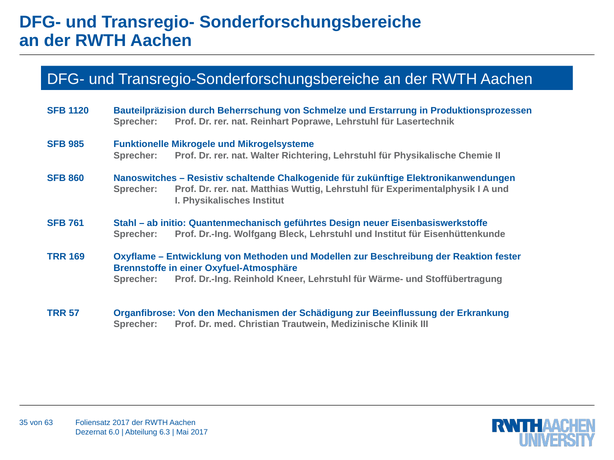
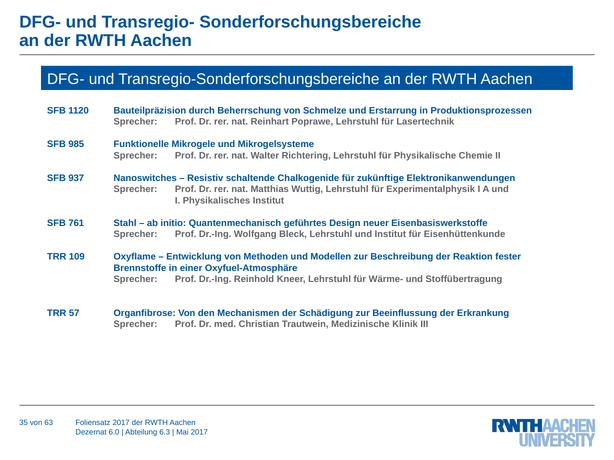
860: 860 -> 937
169: 169 -> 109
